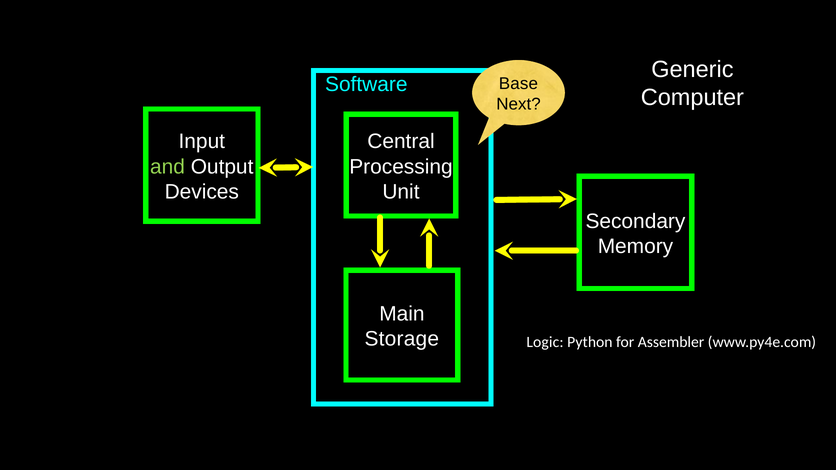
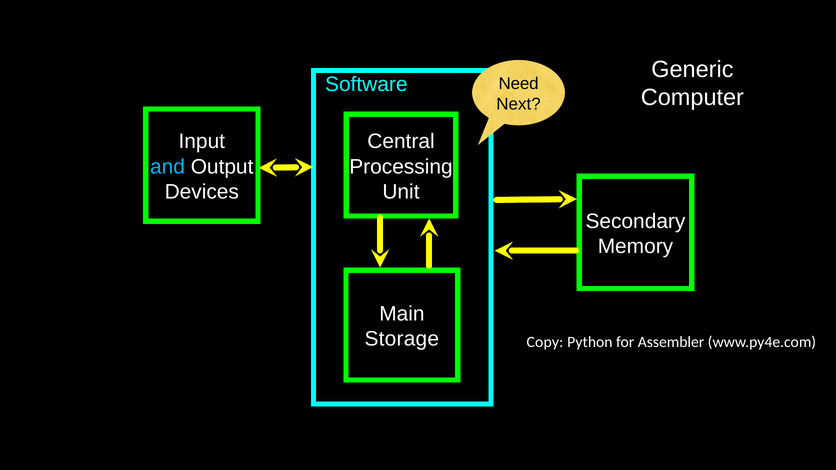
Base: Base -> Need
and colour: light green -> light blue
Logic: Logic -> Copy
